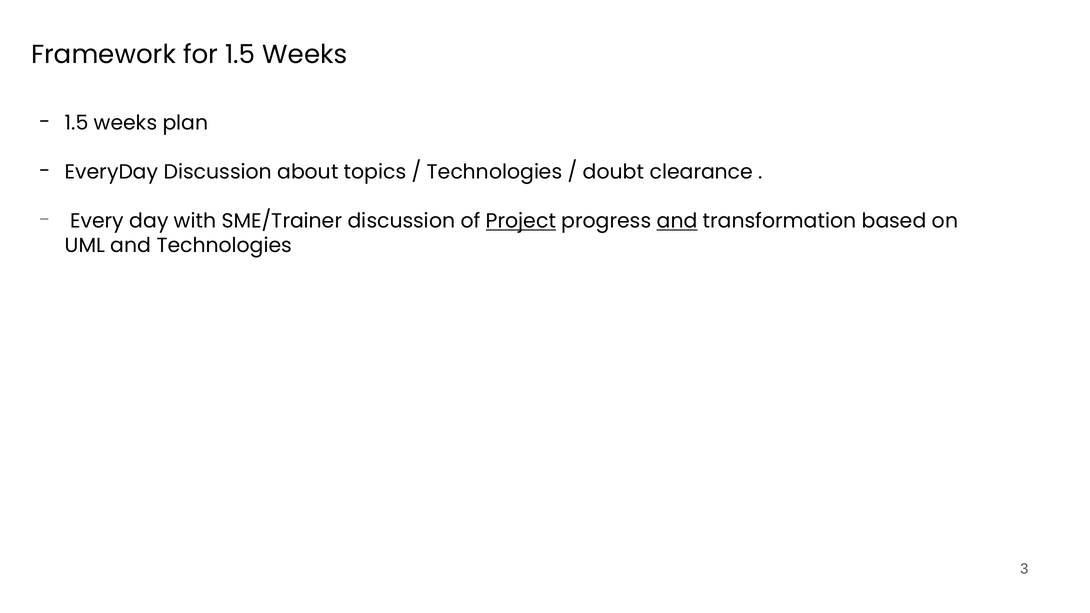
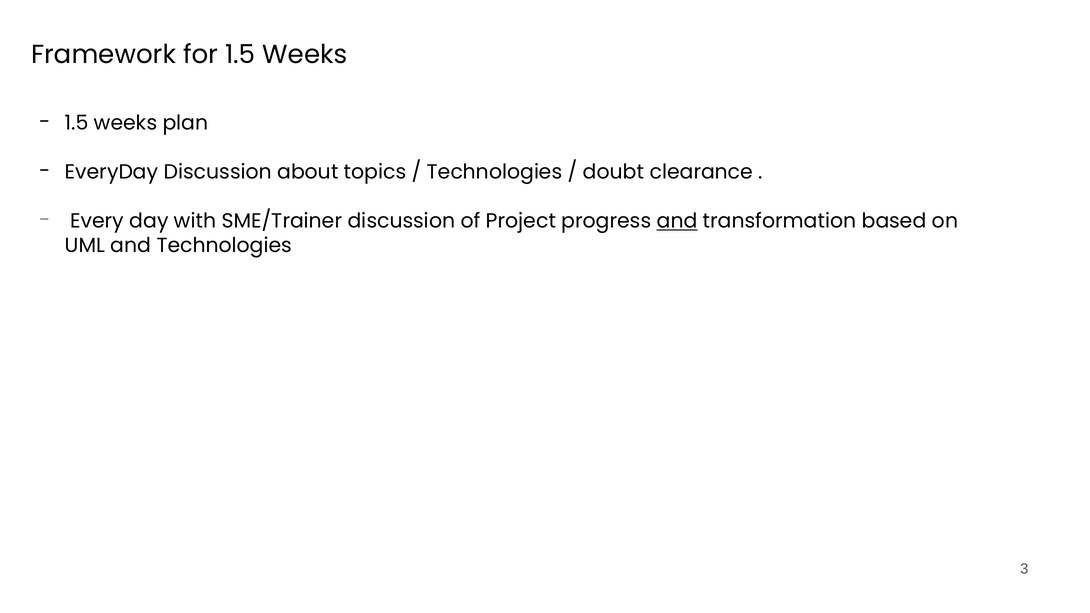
Project underline: present -> none
